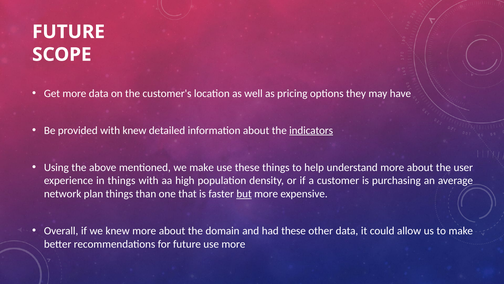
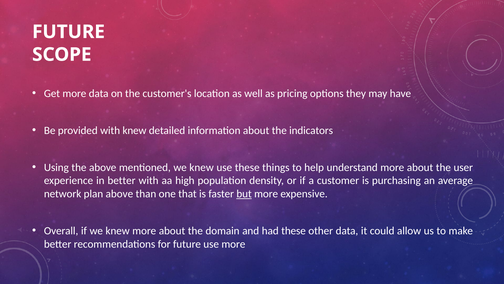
indicators underline: present -> none
mentioned we make: make -> knew
in things: things -> better
plan things: things -> above
